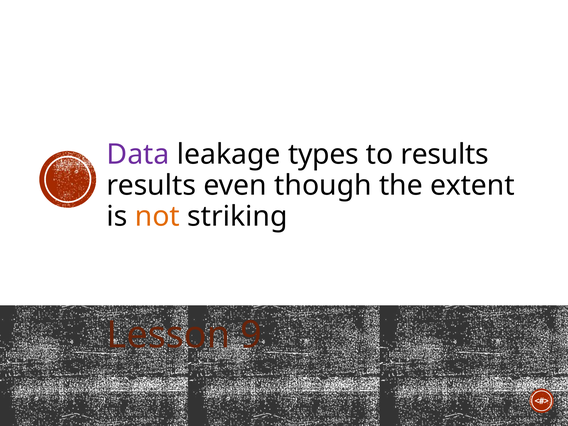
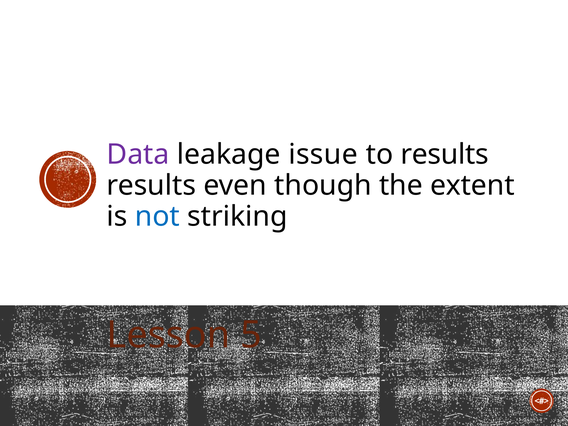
types: types -> issue
not colour: orange -> blue
9: 9 -> 5
